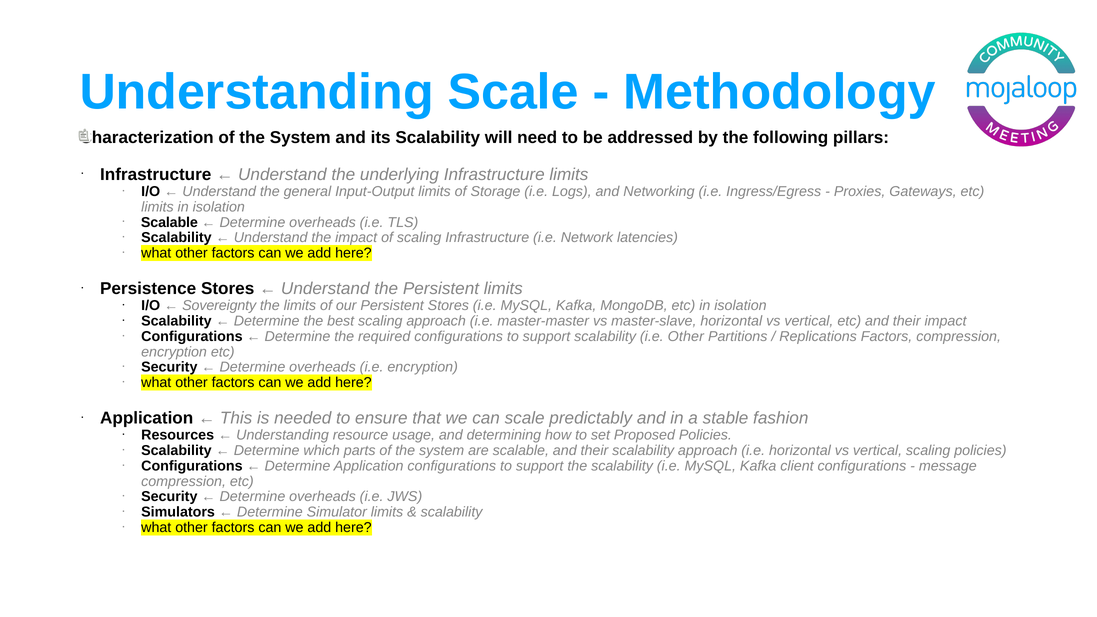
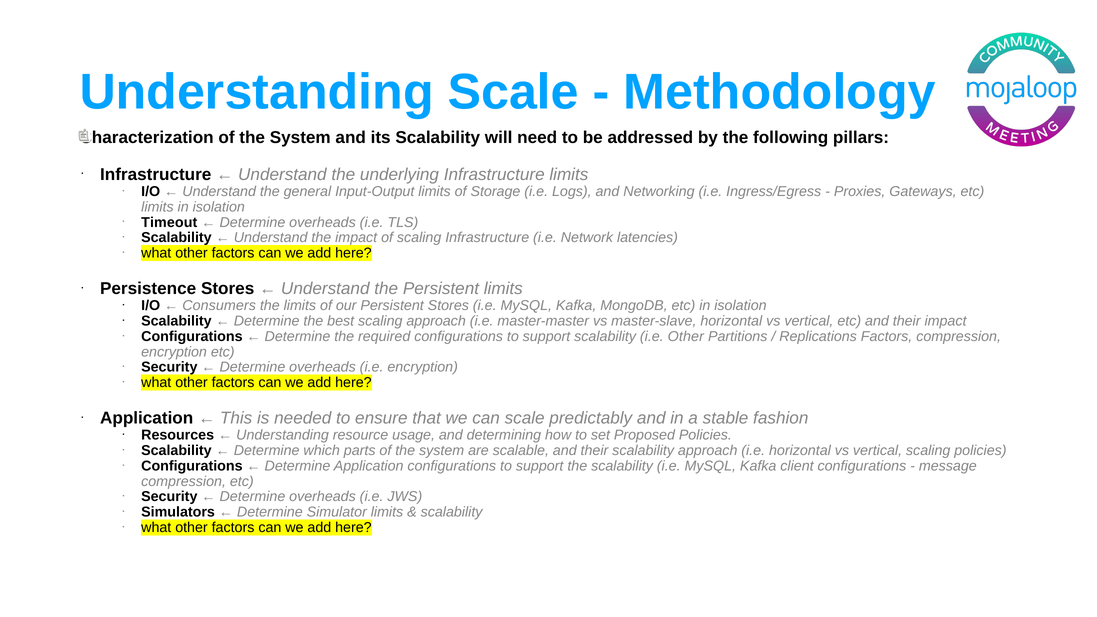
Scalable at (169, 222): Scalable -> Timeout
Sovereignty: Sovereignty -> Consumers
